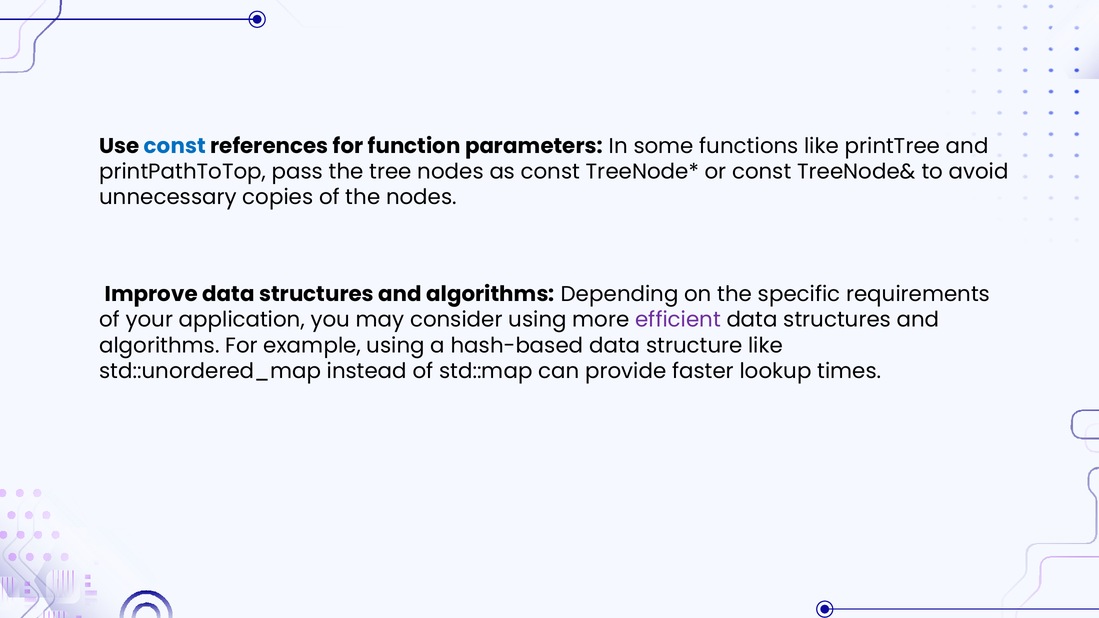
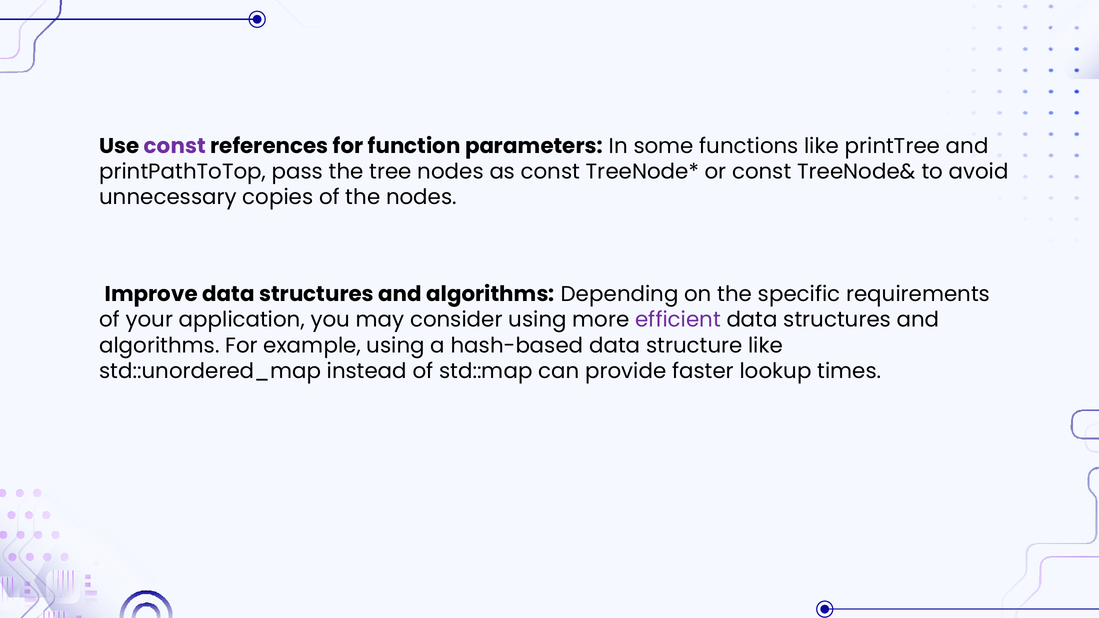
const at (175, 146) colour: blue -> purple
